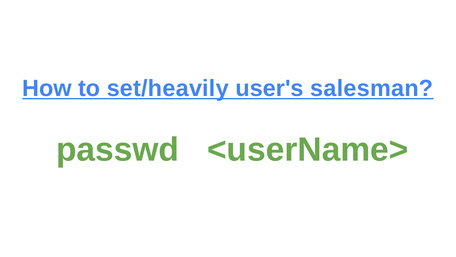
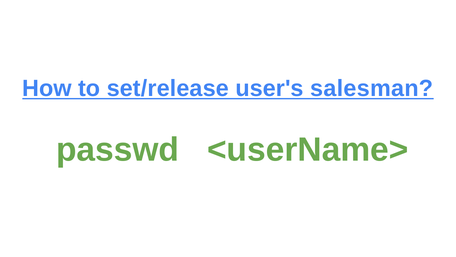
set/heavily: set/heavily -> set/release
